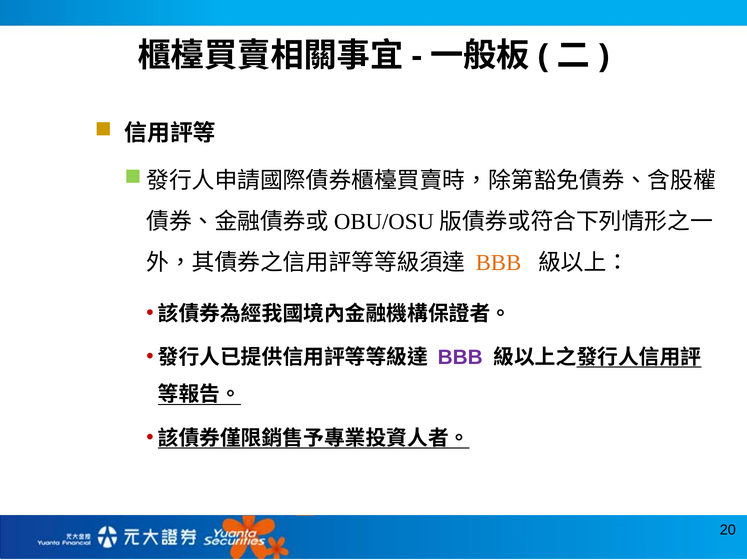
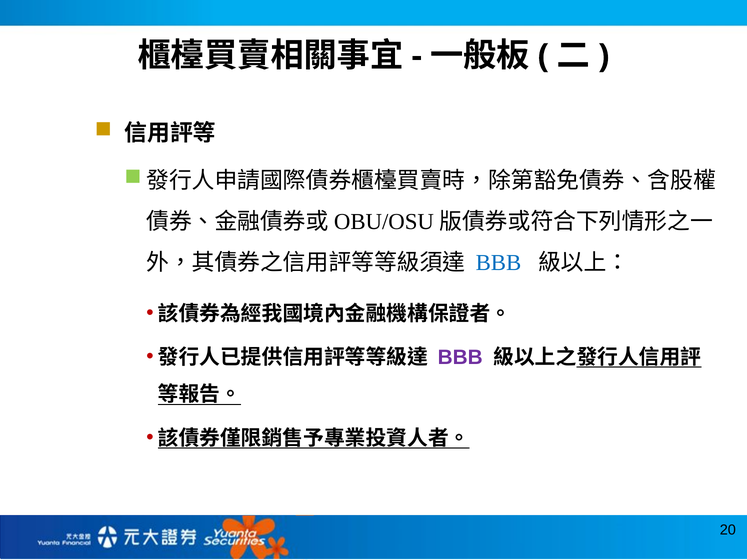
BBB at (498, 263) colour: orange -> blue
